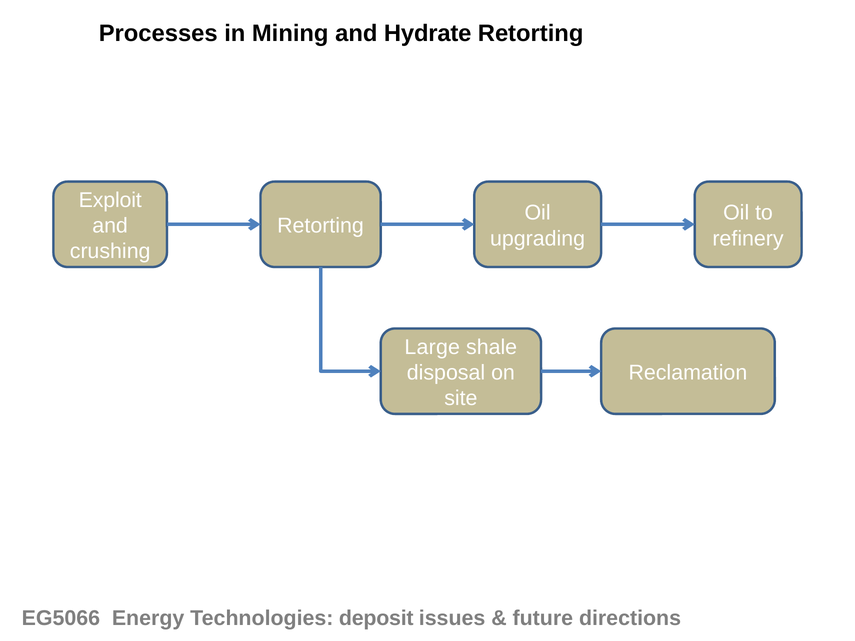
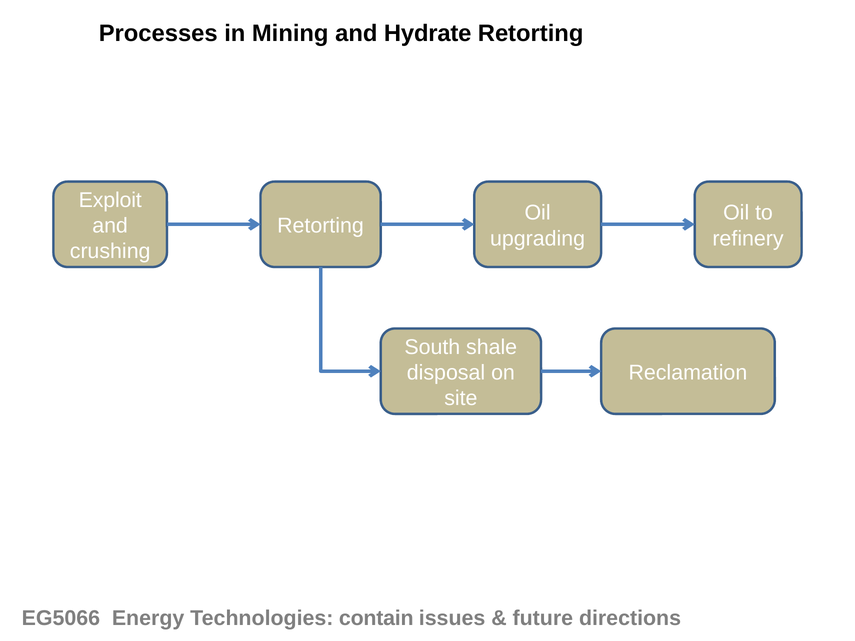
Large: Large -> South
deposit: deposit -> contain
